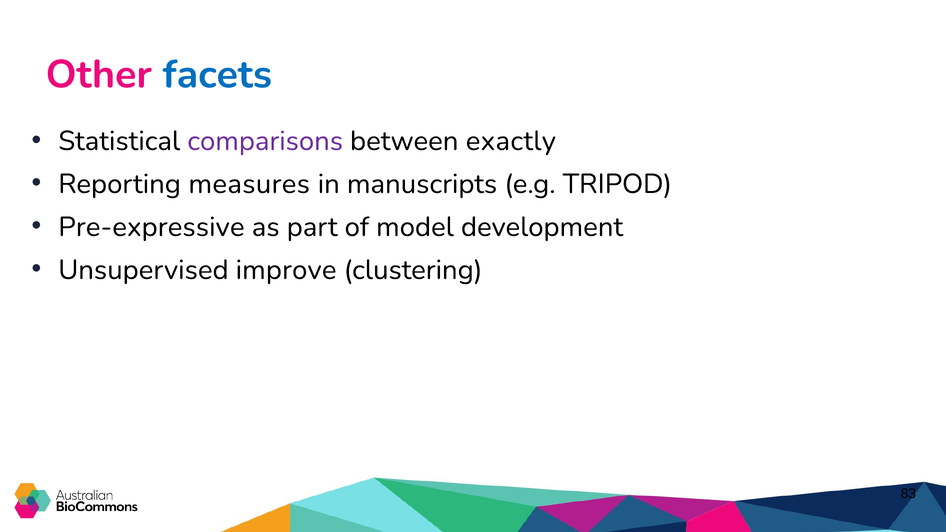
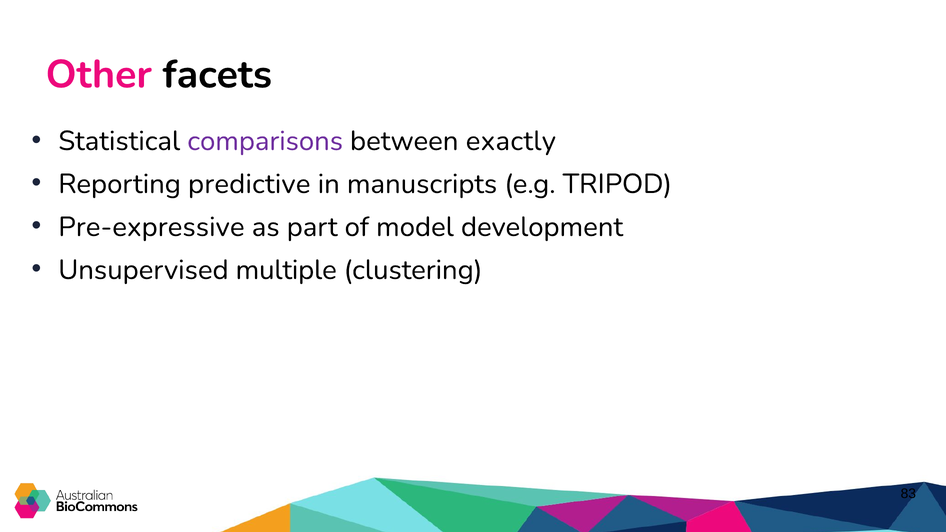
facets colour: blue -> black
measures: measures -> predictive
improve: improve -> multiple
